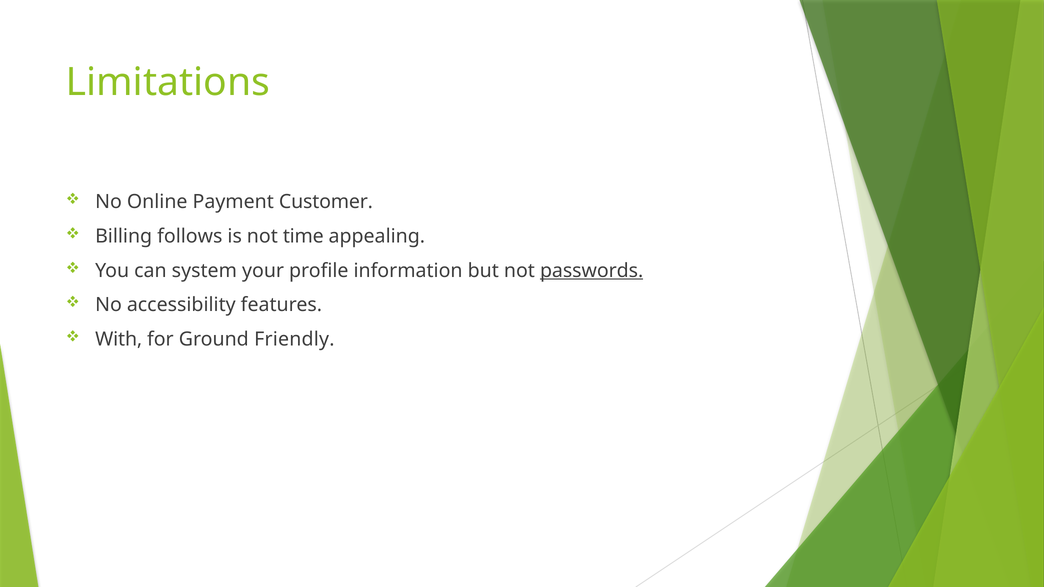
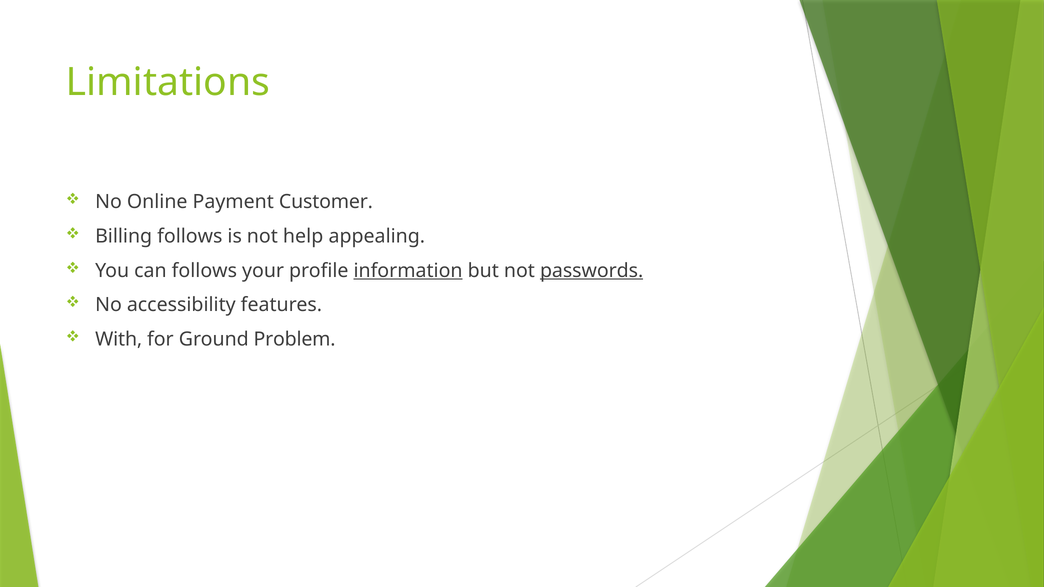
time: time -> help
can system: system -> follows
information underline: none -> present
Friendly: Friendly -> Problem
